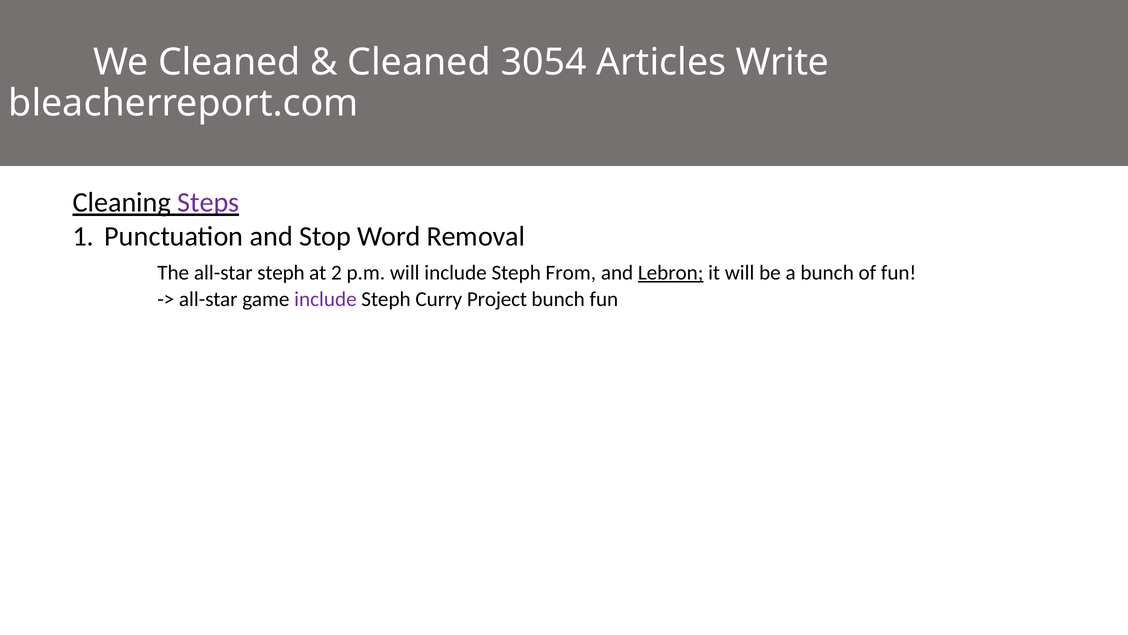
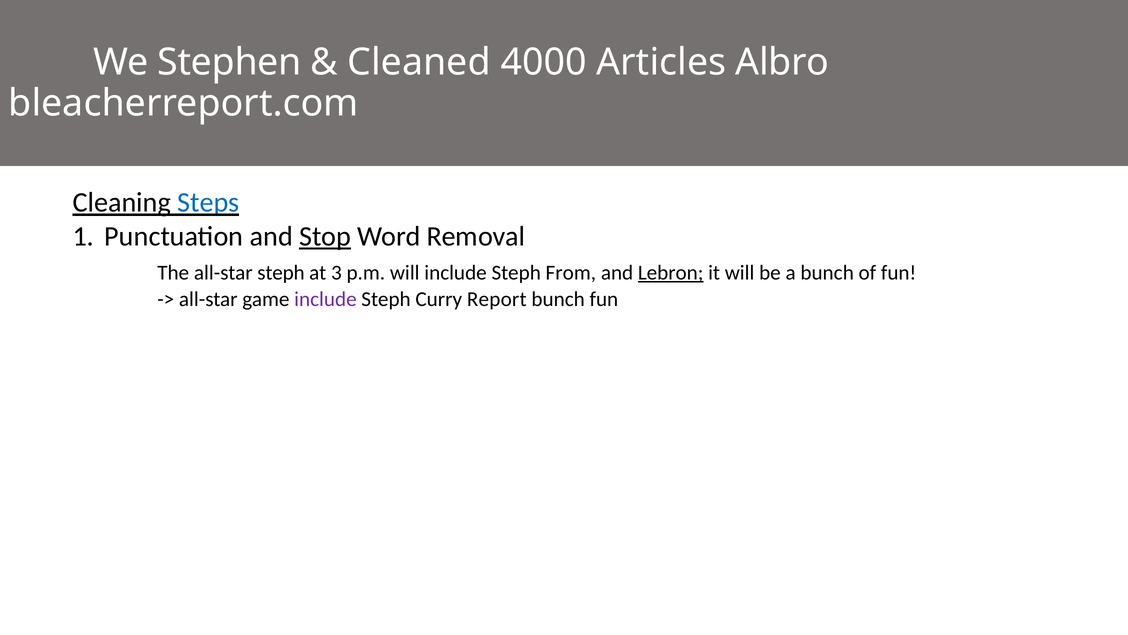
We Cleaned: Cleaned -> Stephen
3054: 3054 -> 4000
Write: Write -> Albro
Steps colour: purple -> blue
Stop underline: none -> present
2: 2 -> 3
Project: Project -> Report
